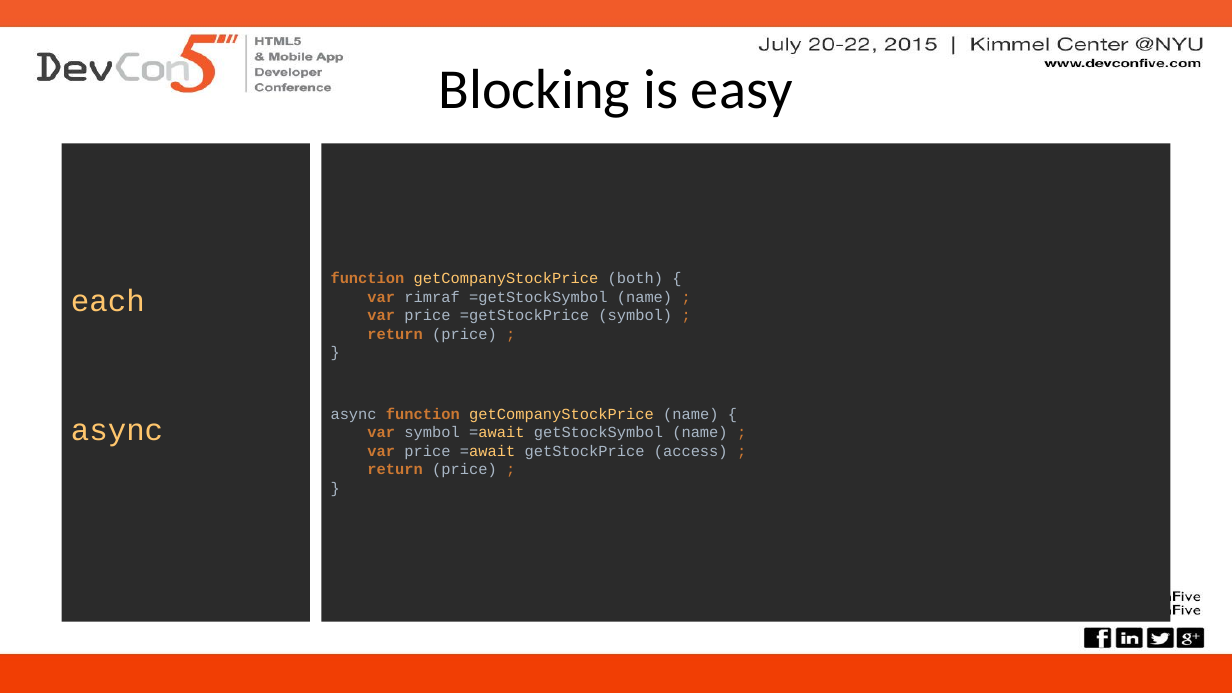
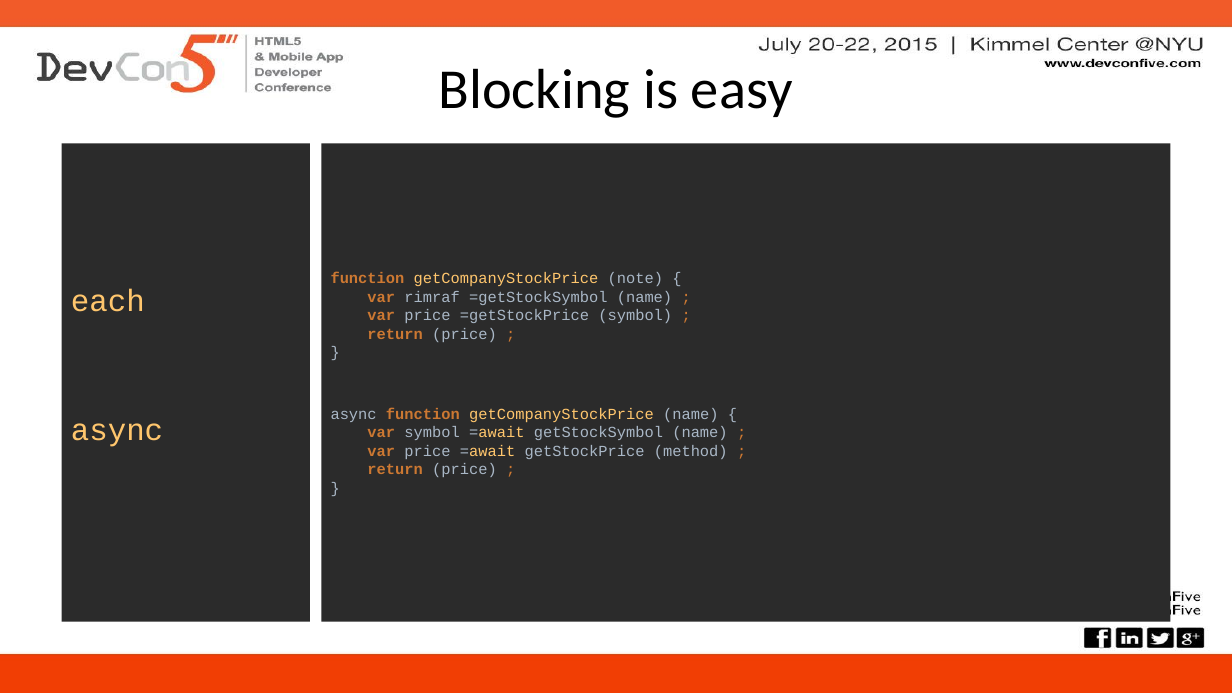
both: both -> note
access: access -> method
